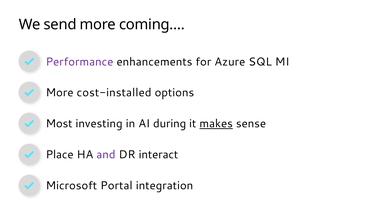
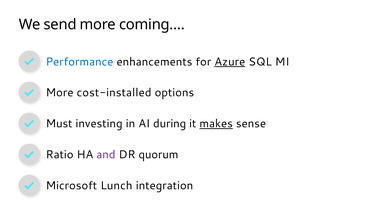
Performance colour: purple -> blue
Azure underline: none -> present
Most: Most -> Must
Place: Place -> Ratio
interact: interact -> quorum
Portal: Portal -> Lunch
